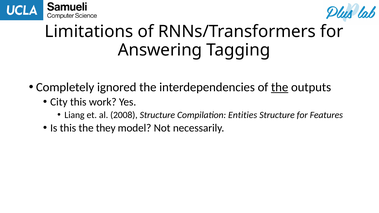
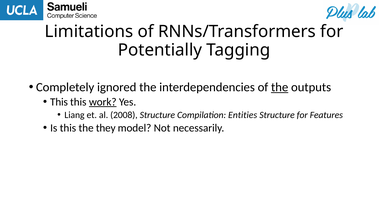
Answering: Answering -> Potentially
City at (59, 102): City -> This
work underline: none -> present
